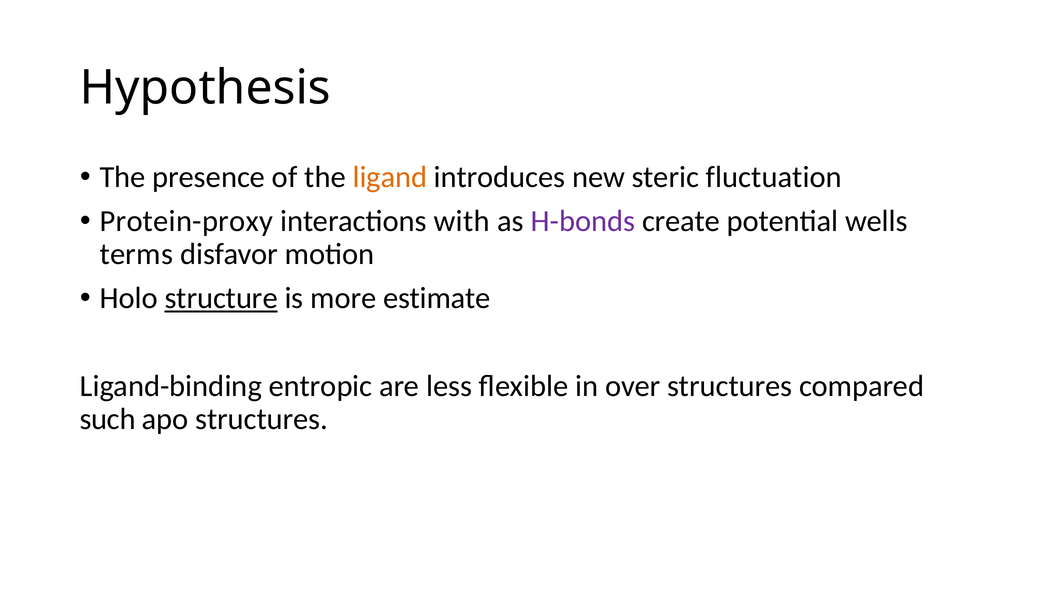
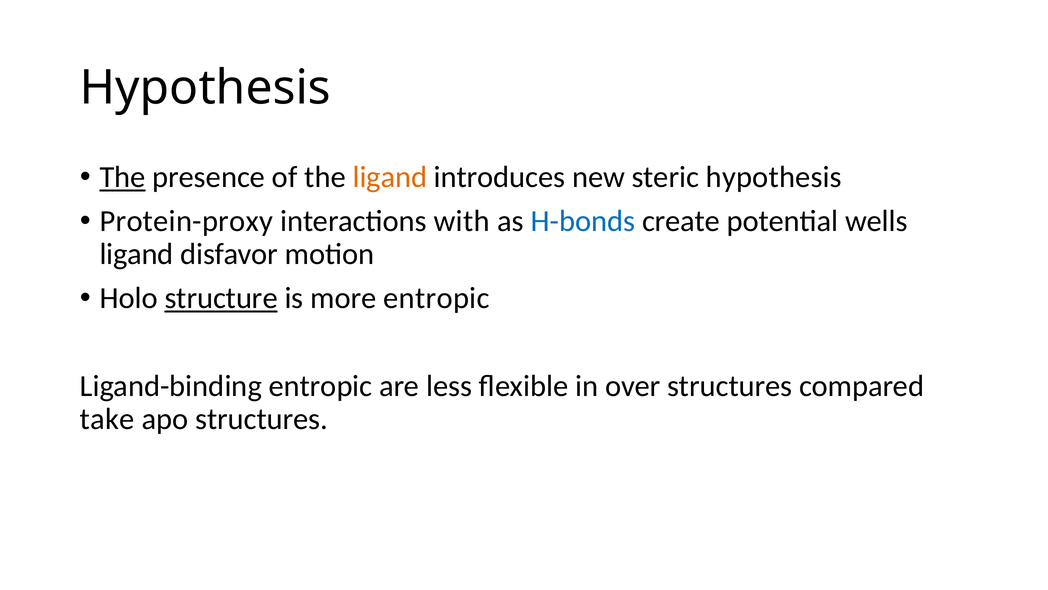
The at (123, 177) underline: none -> present
steric fluctuation: fluctuation -> hypothesis
H-bonds colour: purple -> blue
terms at (136, 254): terms -> ligand
more estimate: estimate -> entropic
such: such -> take
